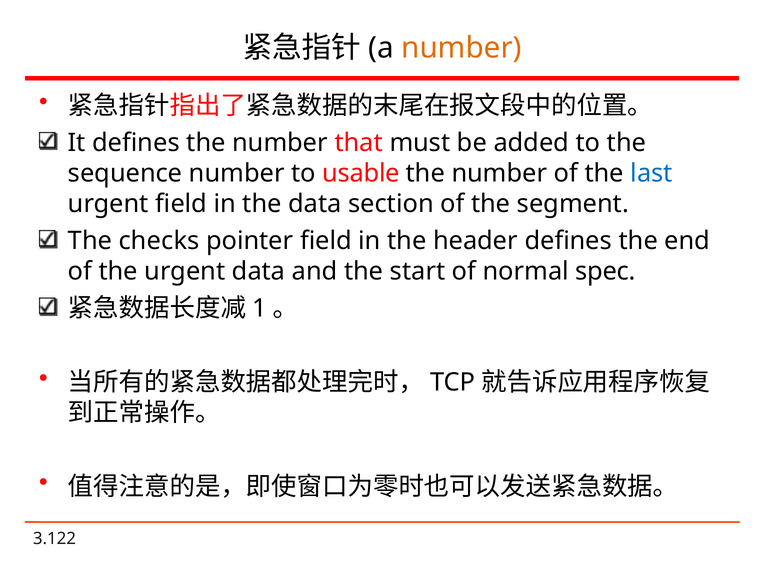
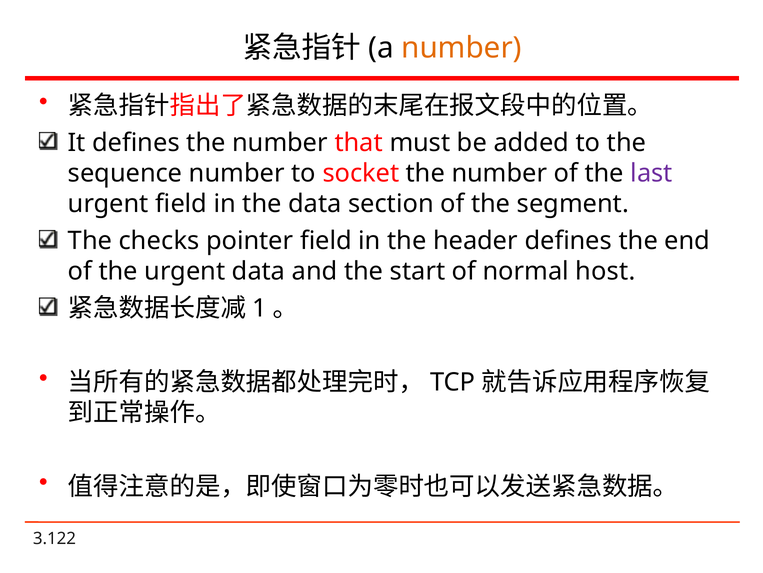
usable: usable -> socket
last colour: blue -> purple
spec: spec -> host
